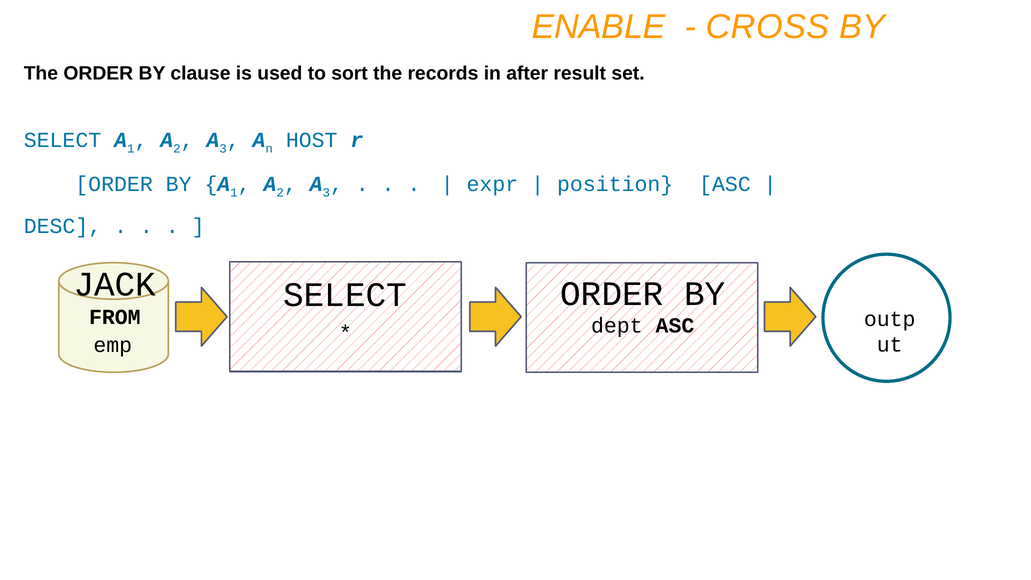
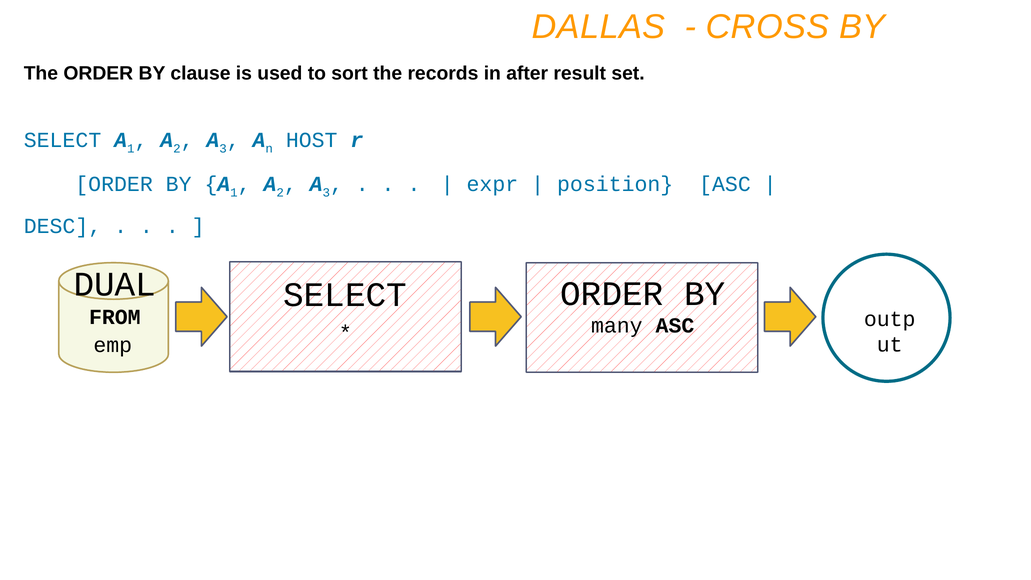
ENABLE: ENABLE -> DALLAS
JACK: JACK -> DUAL
dept: dept -> many
